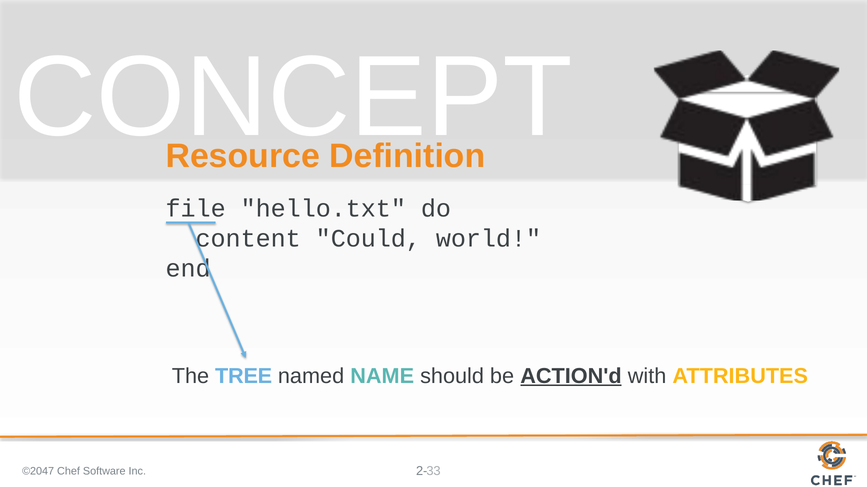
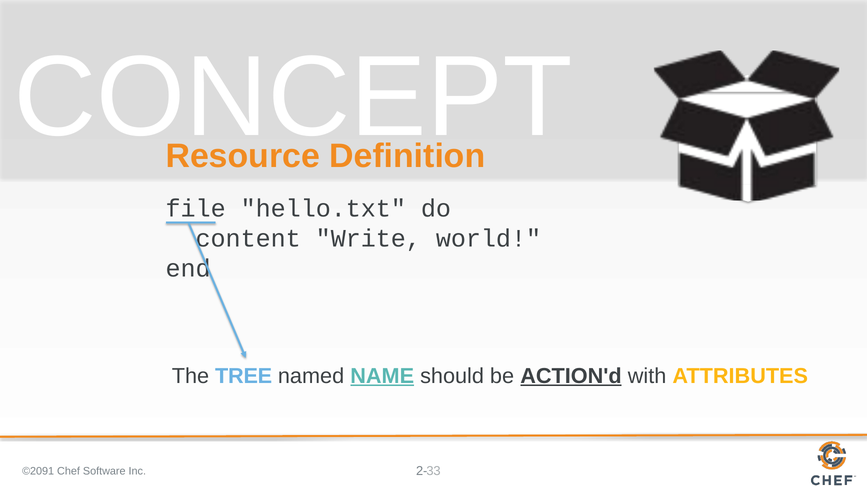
Could: Could -> Write
NAME underline: none -> present
©2047: ©2047 -> ©2091
